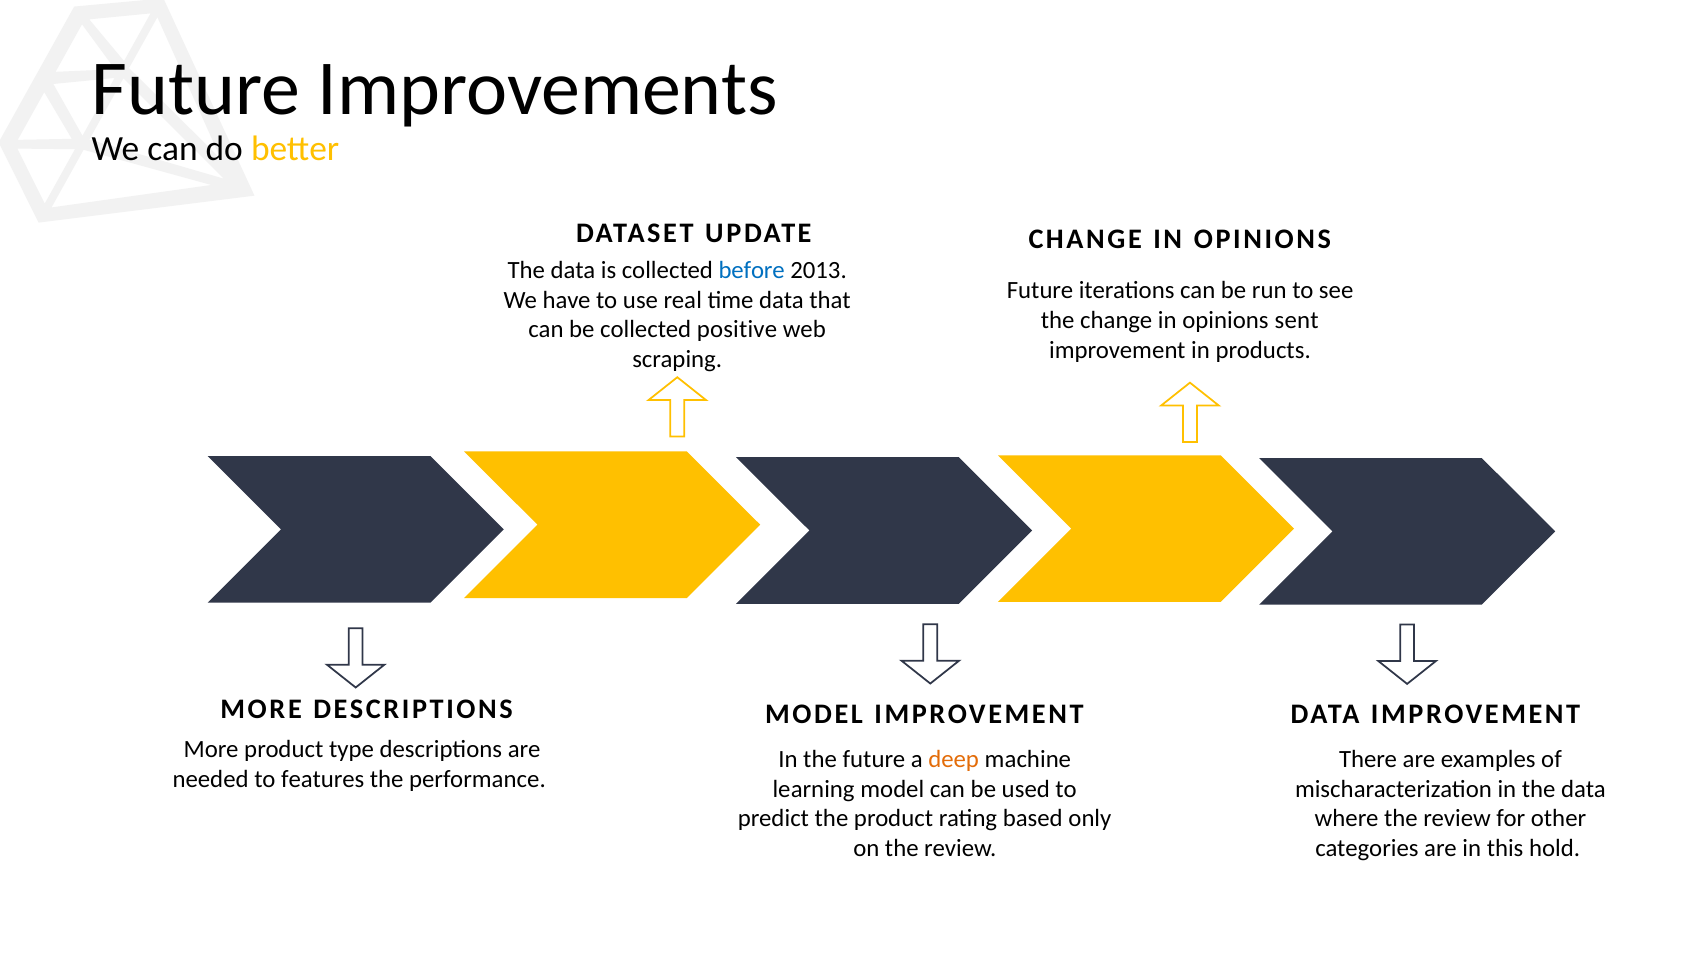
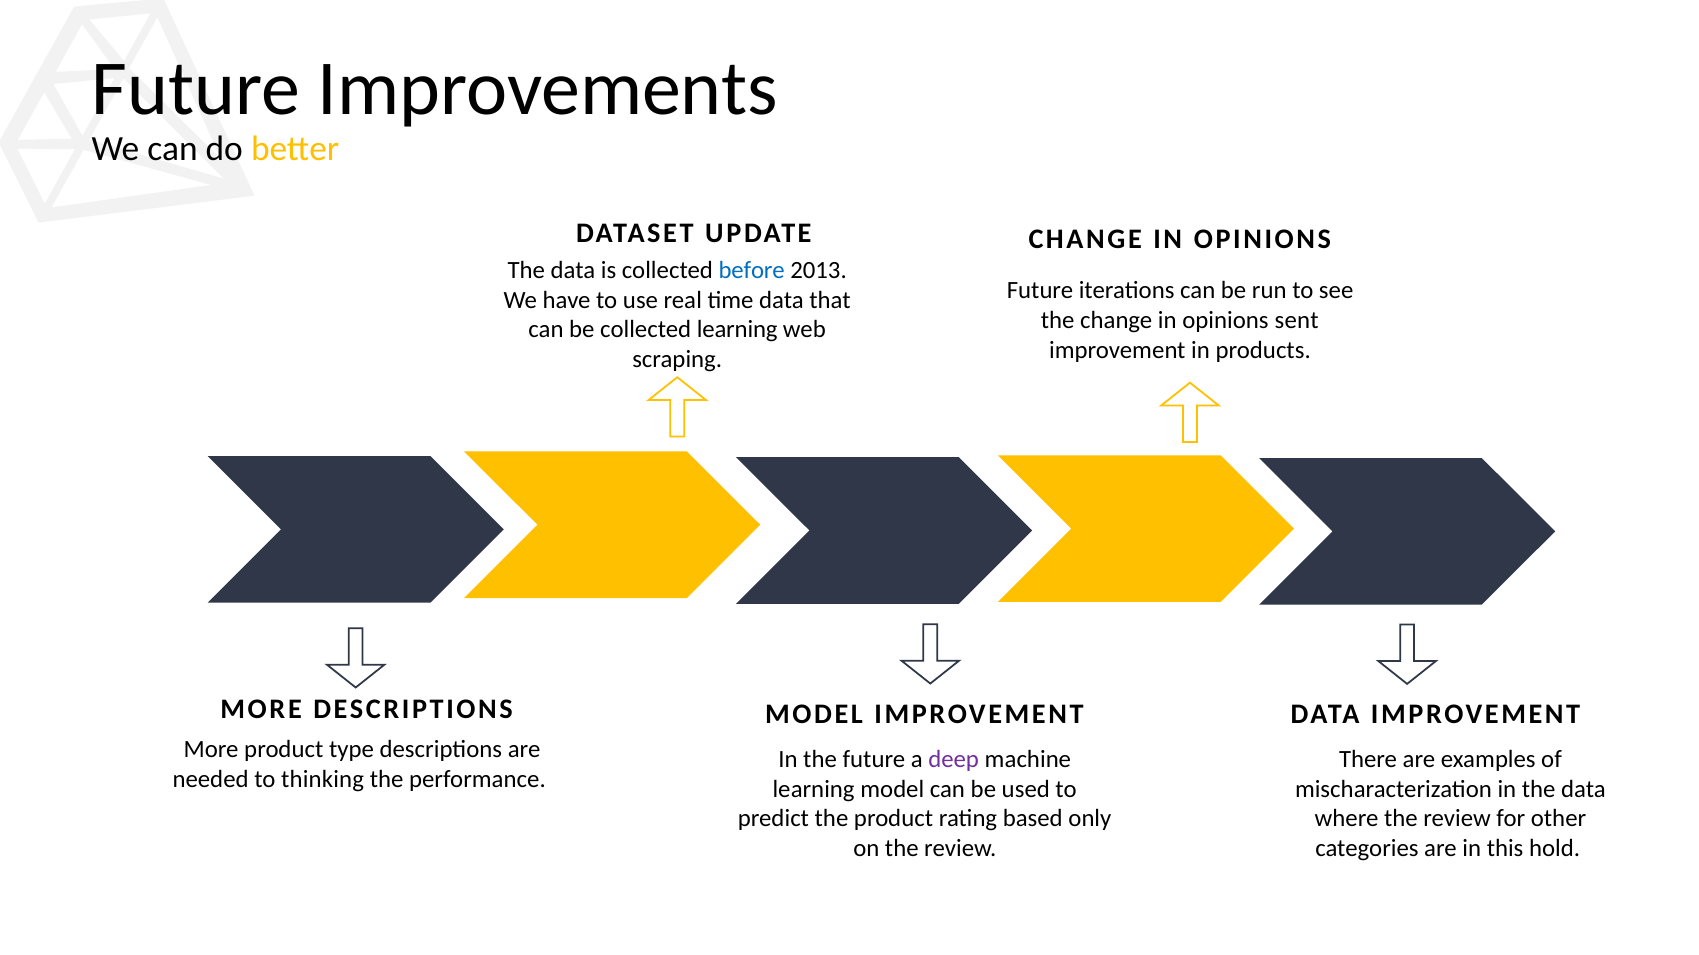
collected positive: positive -> learning
deep colour: orange -> purple
features: features -> thinking
